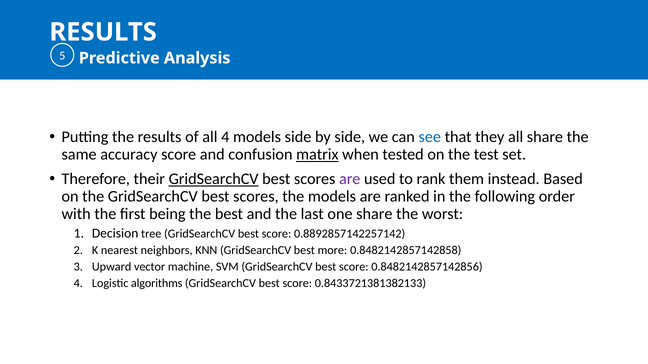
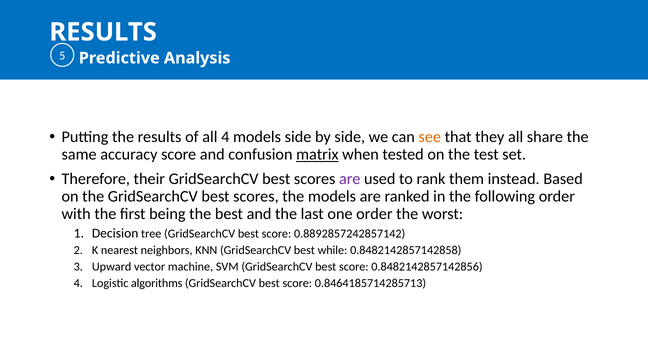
see colour: blue -> orange
GridSearchCV at (214, 179) underline: present -> none
one share: share -> order
0.8892857142257142: 0.8892857142257142 -> 0.8892857242857142
more: more -> while
0.8433721381382133: 0.8433721381382133 -> 0.8464185714285713
